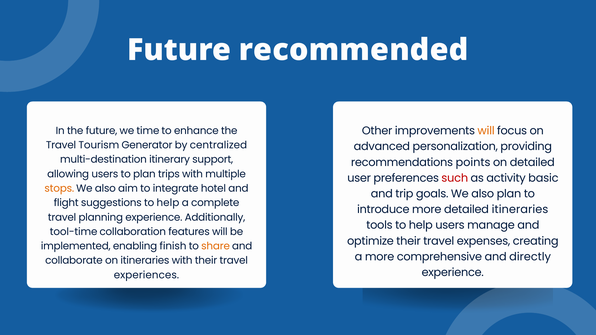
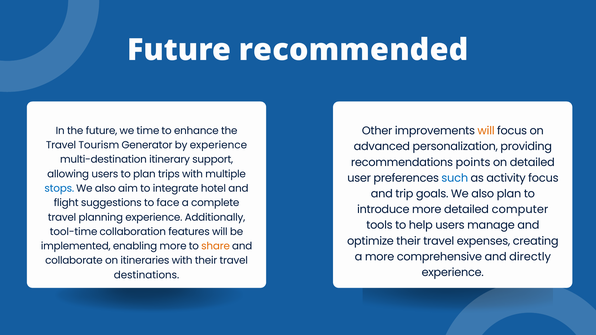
by centralized: centralized -> experience
such colour: red -> blue
activity basic: basic -> focus
stops colour: orange -> blue
suggestions to help: help -> face
detailed itineraries: itineraries -> computer
enabling finish: finish -> more
experiences: experiences -> destinations
